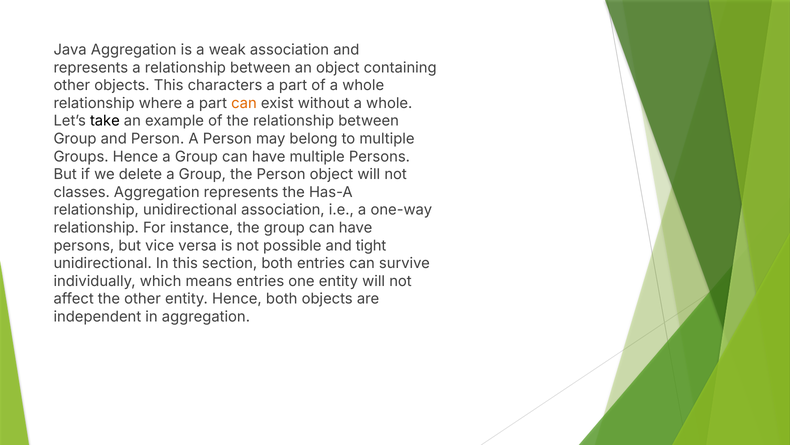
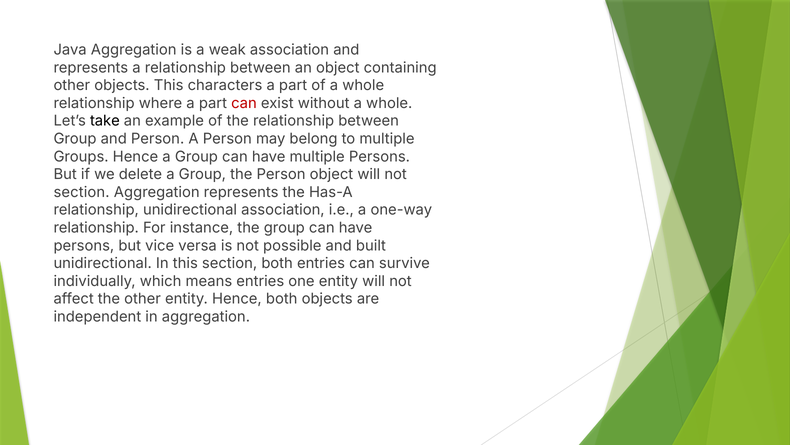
can at (244, 103) colour: orange -> red
classes at (82, 192): classes -> section
tight: tight -> built
